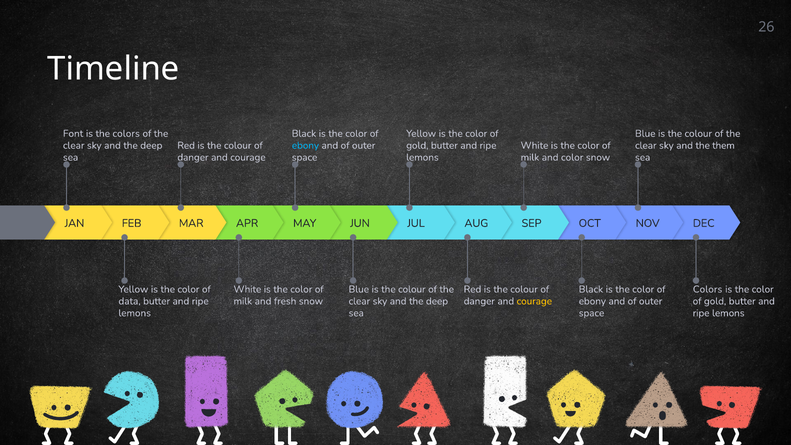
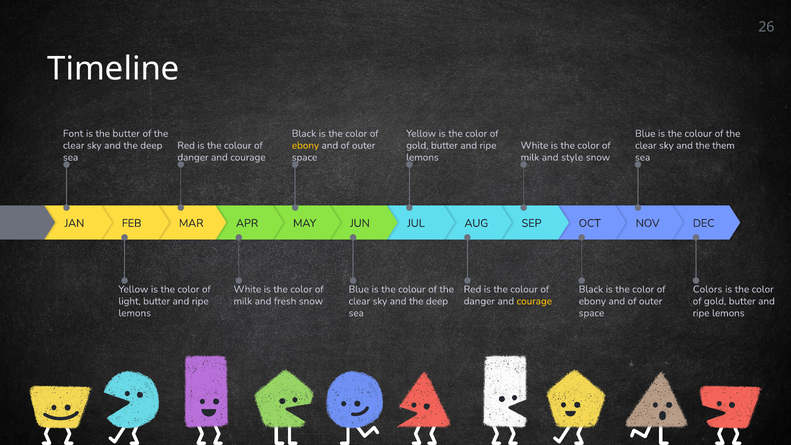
the colors: colors -> butter
ebony at (305, 145) colour: light blue -> yellow
and color: color -> style
data: data -> light
